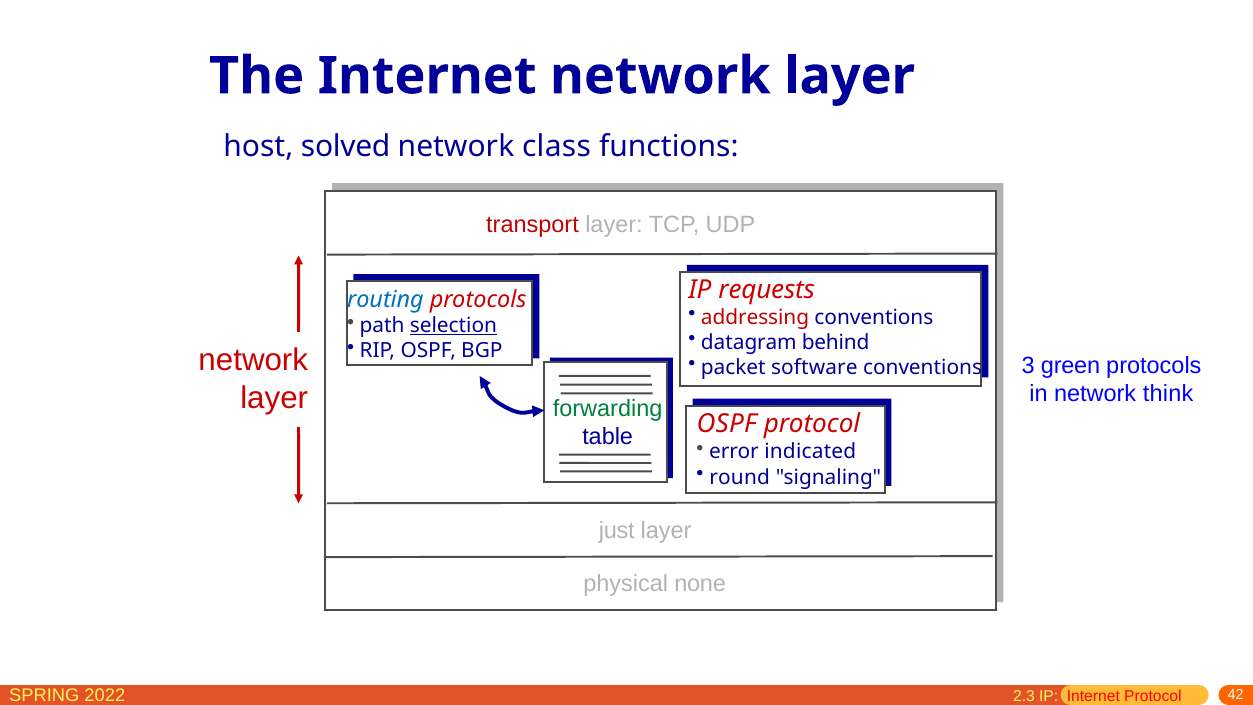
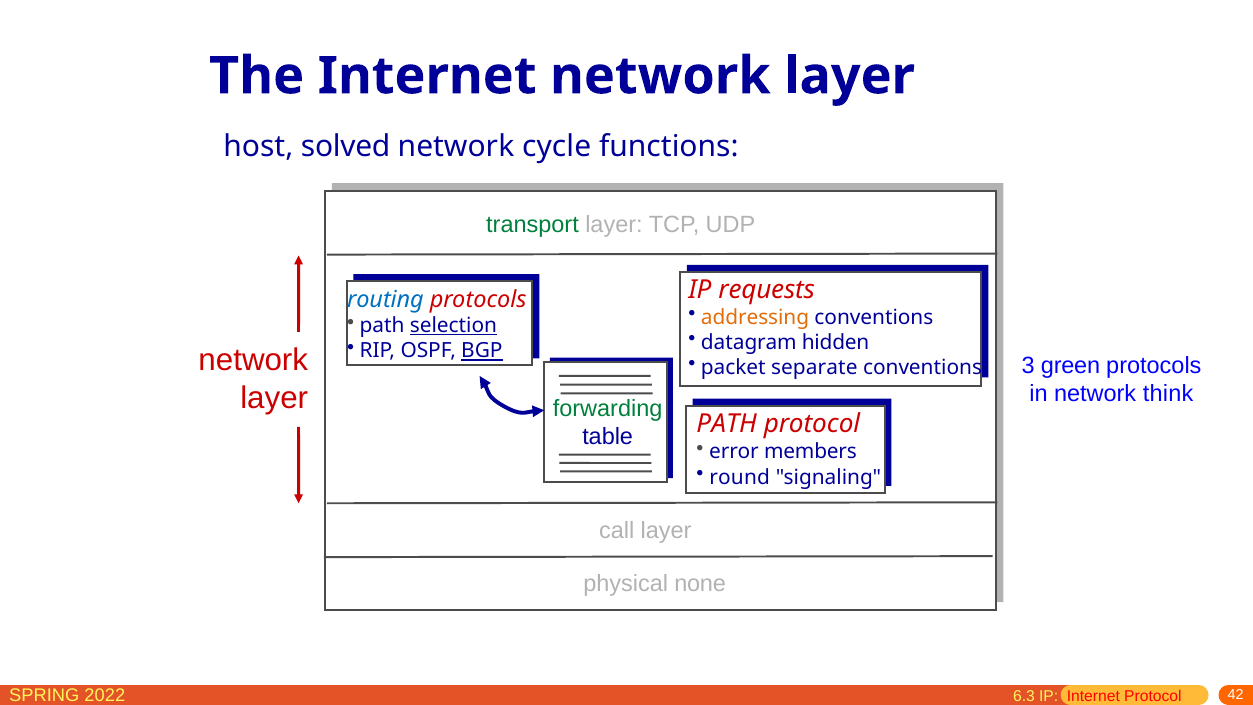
class: class -> cycle
transport colour: red -> green
addressing colour: red -> orange
behind: behind -> hidden
BGP underline: none -> present
software: software -> separate
OSPF at (727, 424): OSPF -> PATH
indicated: indicated -> members
just: just -> call
2.3: 2.3 -> 6.3
